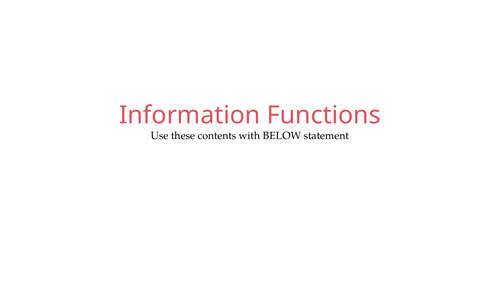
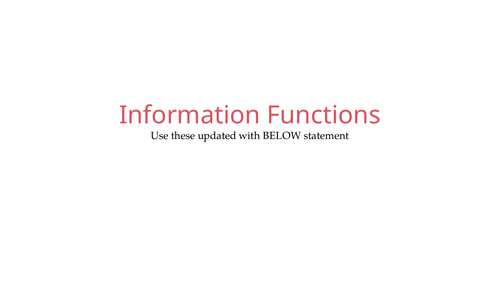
contents: contents -> updated
